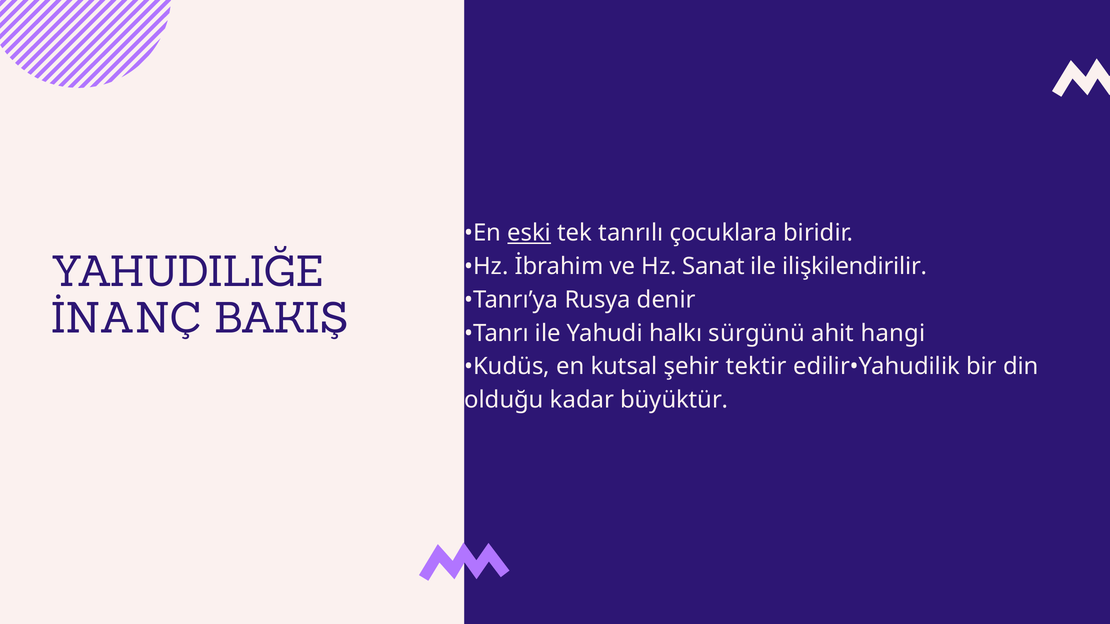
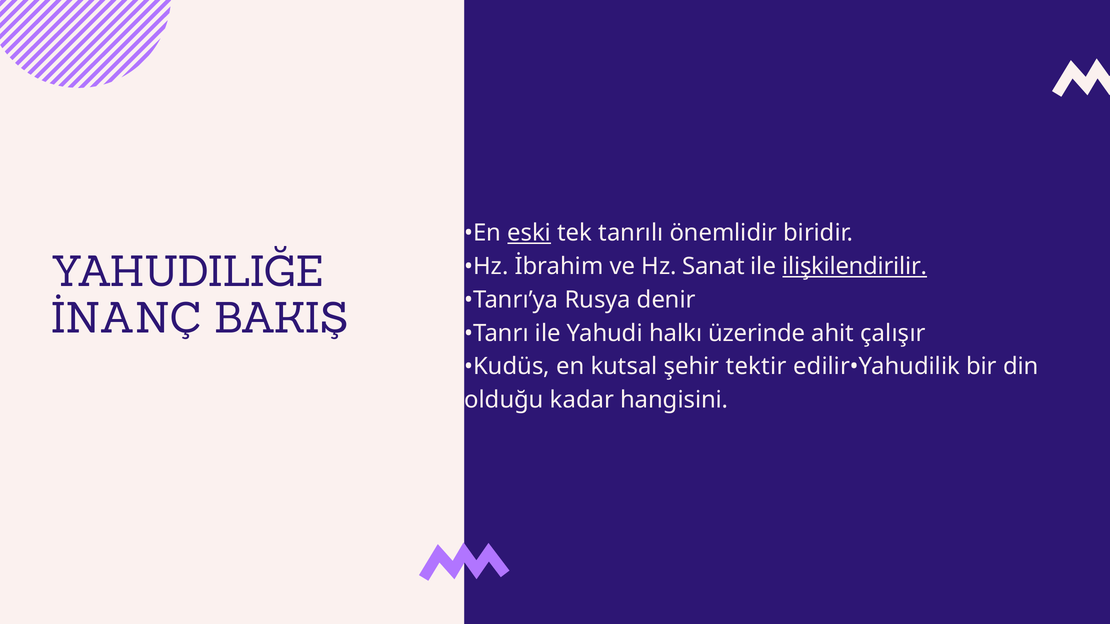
çocuklara: çocuklara -> önemlidir
ilişkilendirilir underline: none -> present
sürgünü: sürgünü -> üzerinde
hangi: hangi -> çalışır
büyüktür: büyüktür -> hangisini
